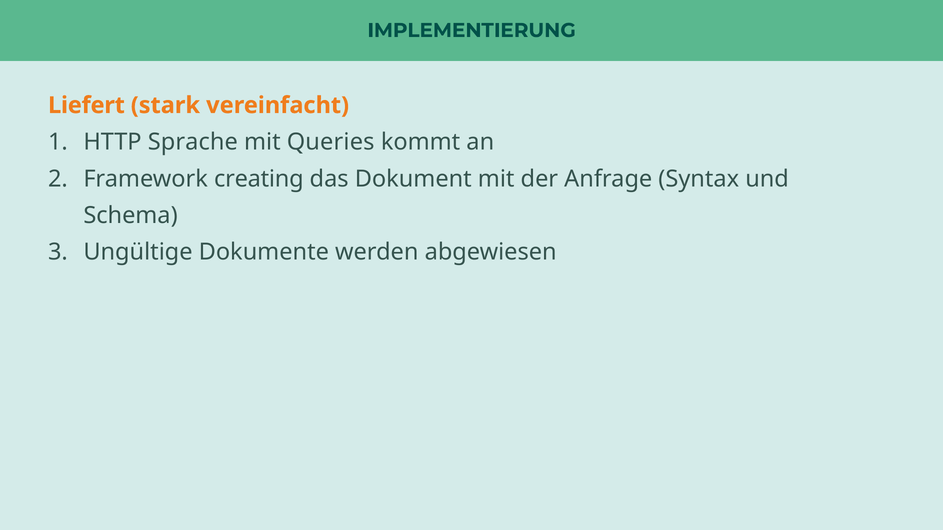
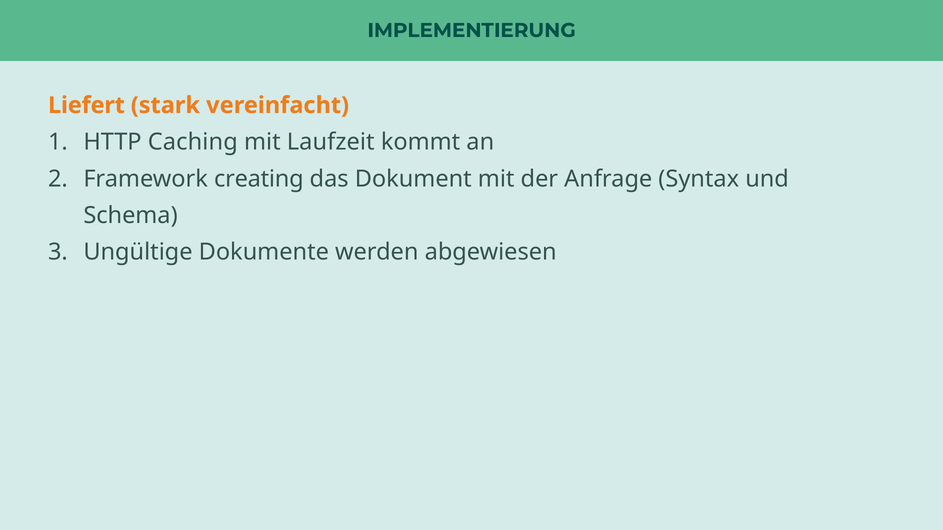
Sprache: Sprache -> Caching
Queries: Queries -> Laufzeit
